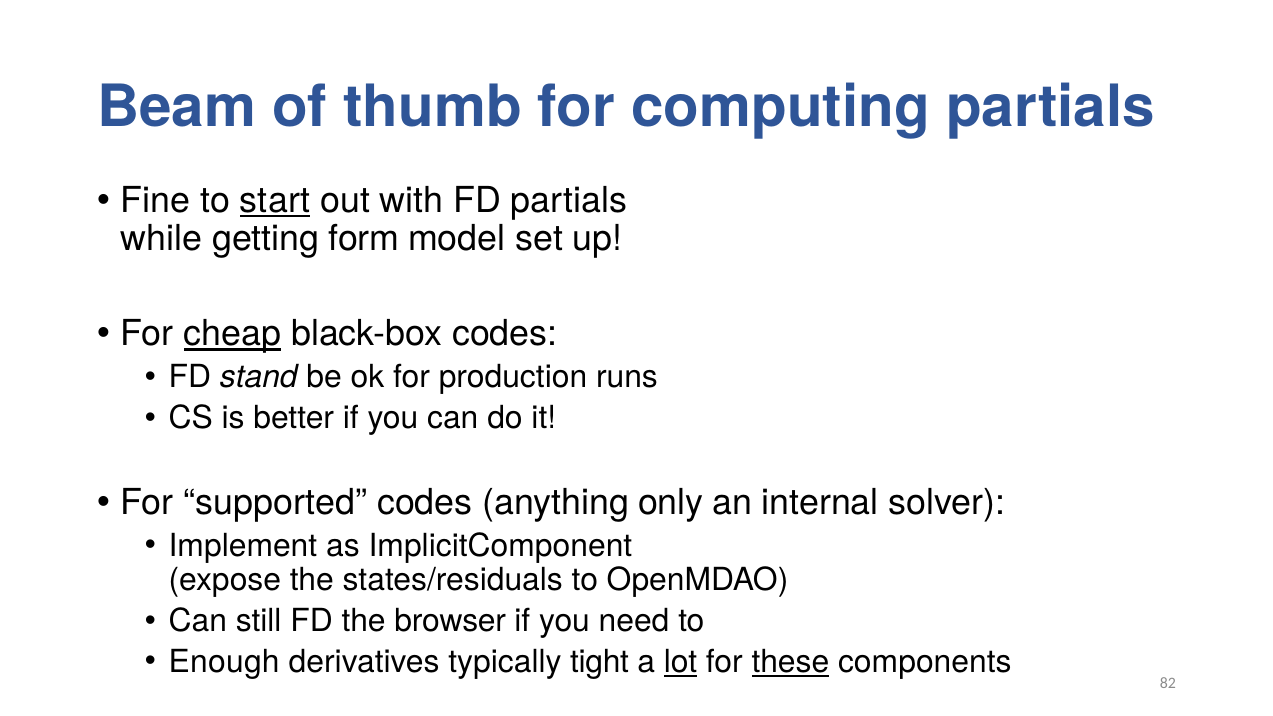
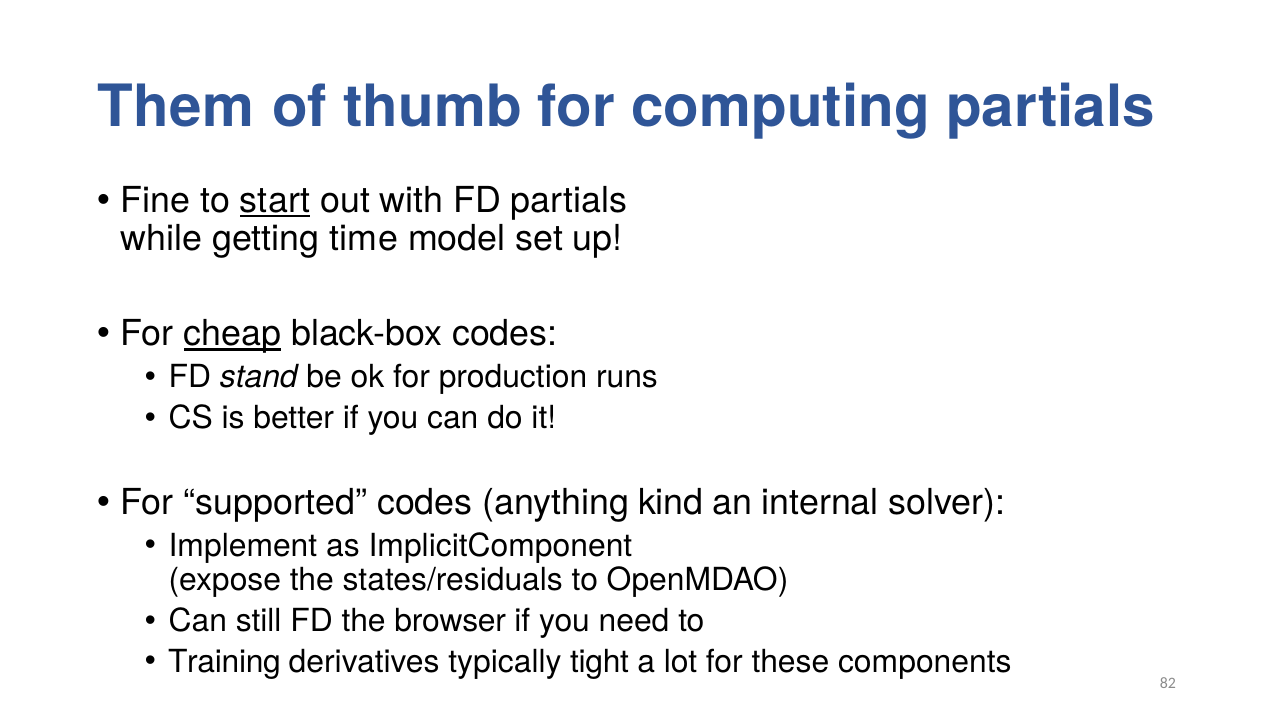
Beam: Beam -> Them
form: form -> time
only: only -> kind
Enough: Enough -> Training
lot underline: present -> none
these underline: present -> none
